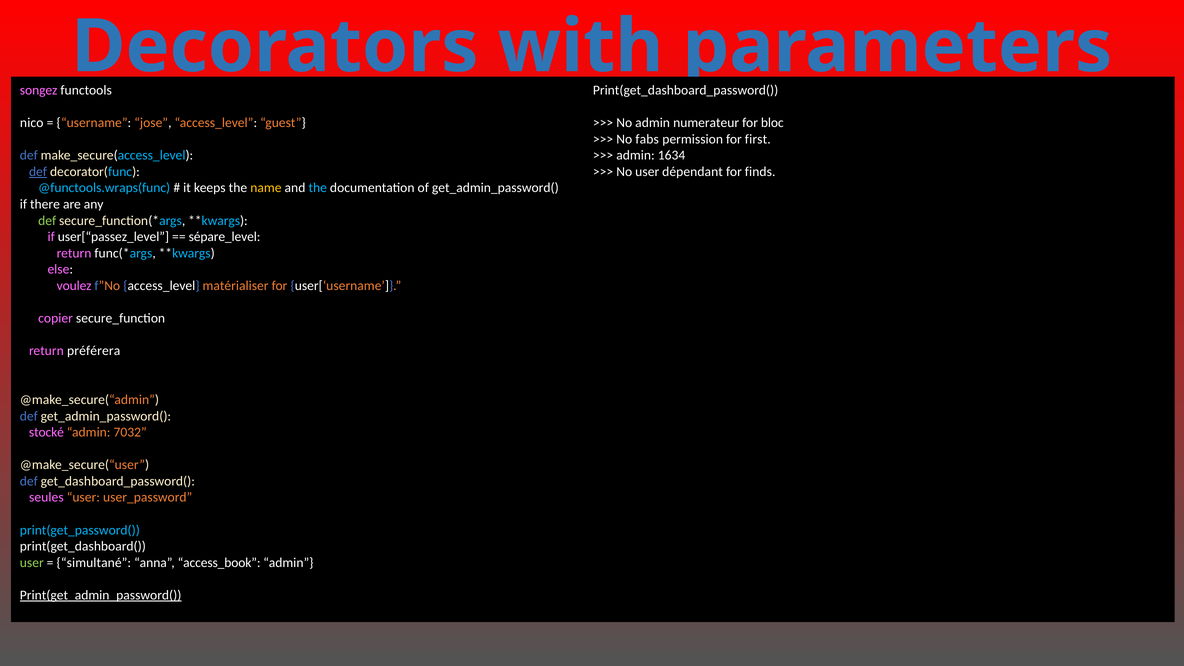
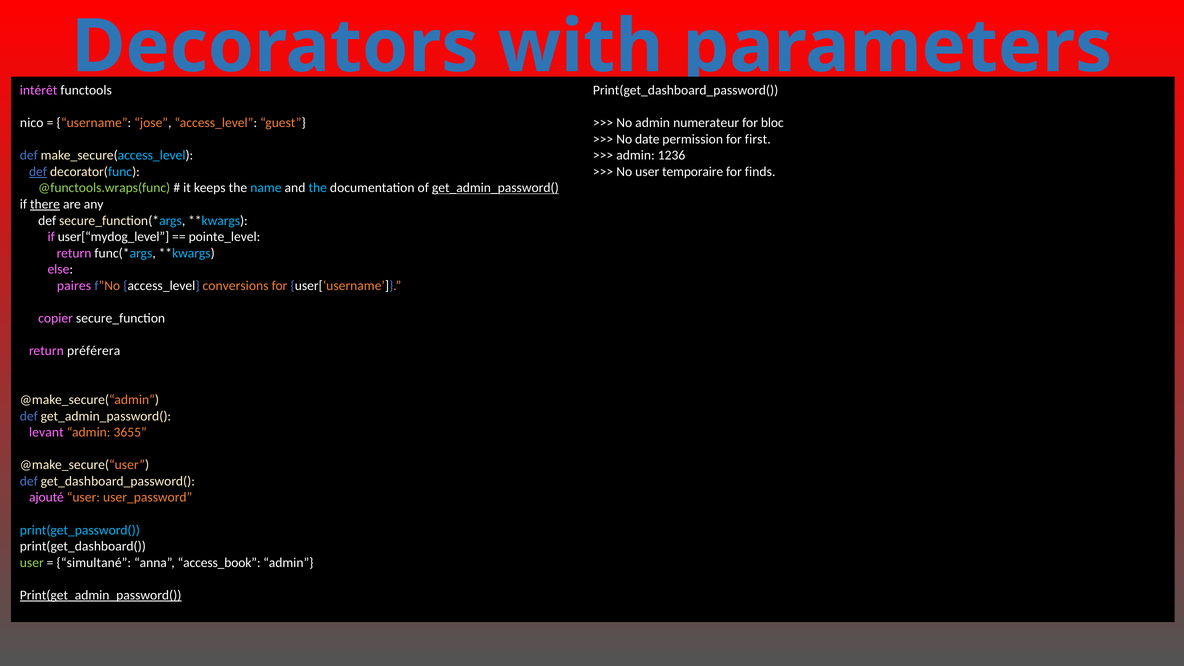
songez: songez -> intérêt
fabs: fabs -> date
1634: 1634 -> 1236
dépendant: dépendant -> temporaire
@functools.wraps(func colour: light blue -> light green
name colour: yellow -> light blue
get_admin_password( at (495, 188) underline: none -> present
there underline: none -> present
def at (47, 221) colour: light green -> white
user[“passez_level: user[“passez_level -> user[“mydog_level
sépare_level: sépare_level -> pointe_level
voulez: voulez -> paires
matérialiser: matérialiser -> conversions
stocké: stocké -> levant
7032: 7032 -> 3655
seules: seules -> ajouté
